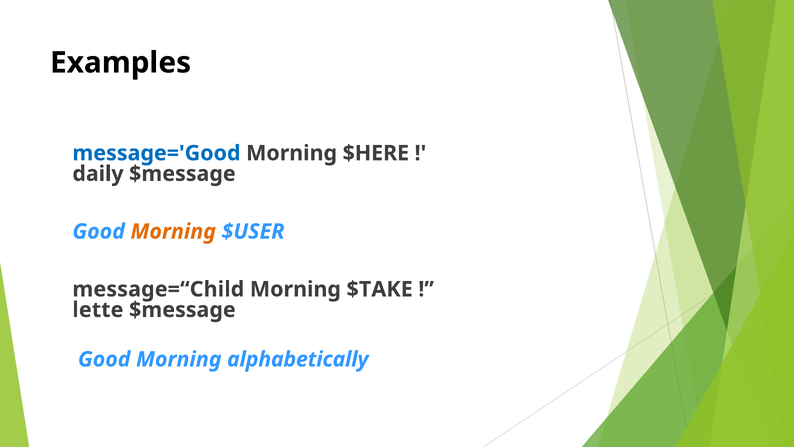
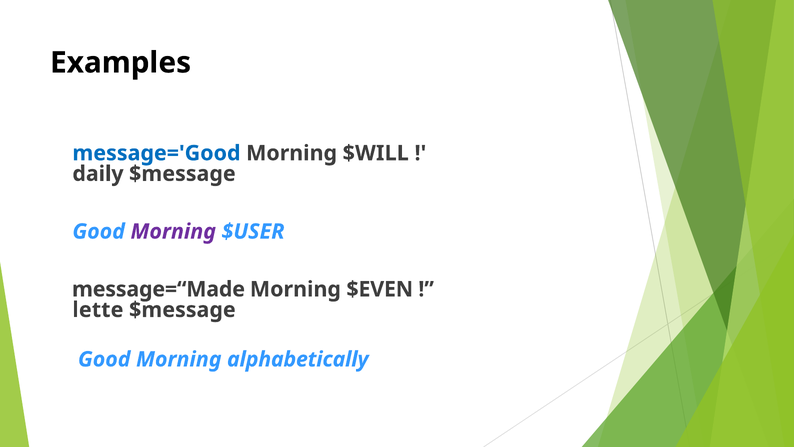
$HERE: $HERE -> $WILL
Morning at (173, 231) colour: orange -> purple
message=“Child: message=“Child -> message=“Made
$TAKE: $TAKE -> $EVEN
